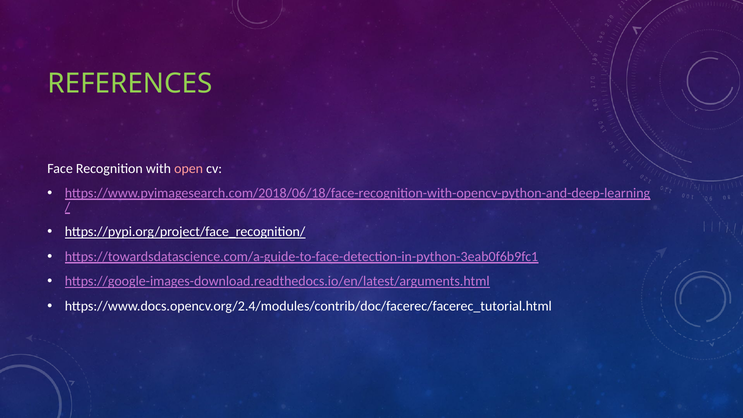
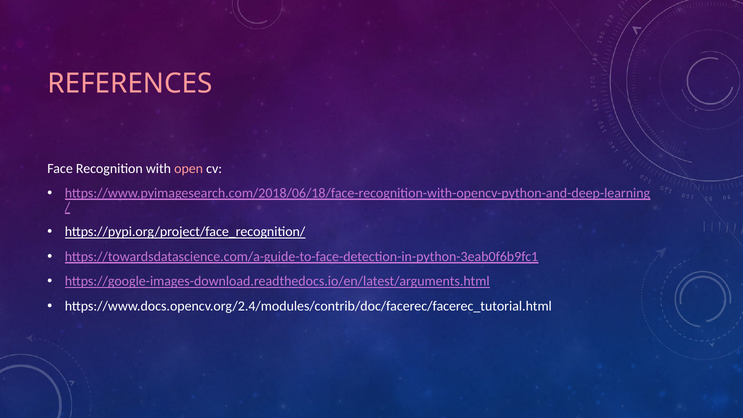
REFERENCES colour: light green -> pink
